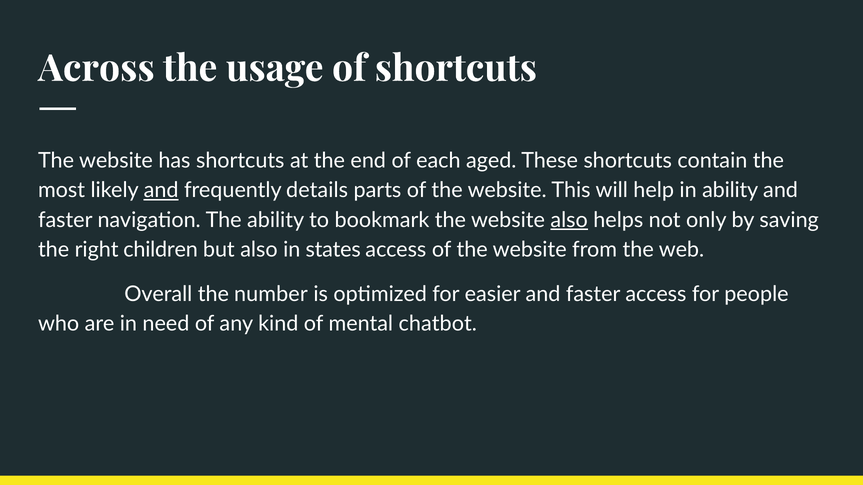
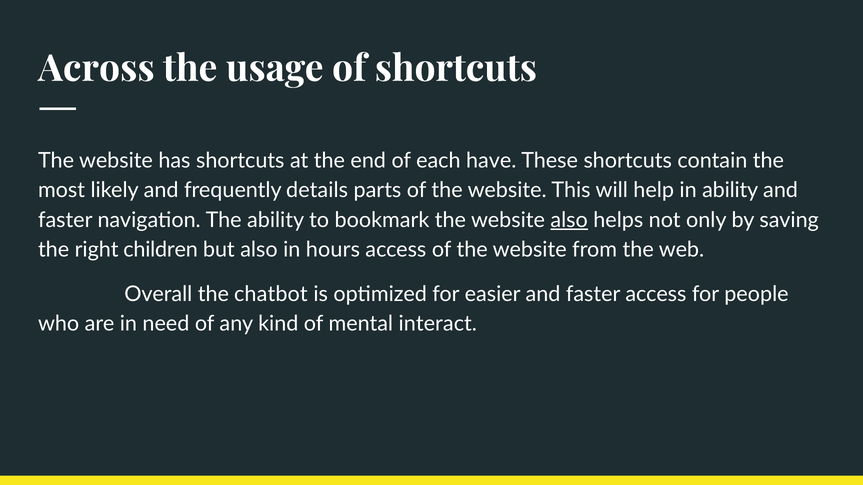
aged: aged -> have
and at (161, 191) underline: present -> none
states: states -> hours
number: number -> chatbot
chatbot: chatbot -> interact
